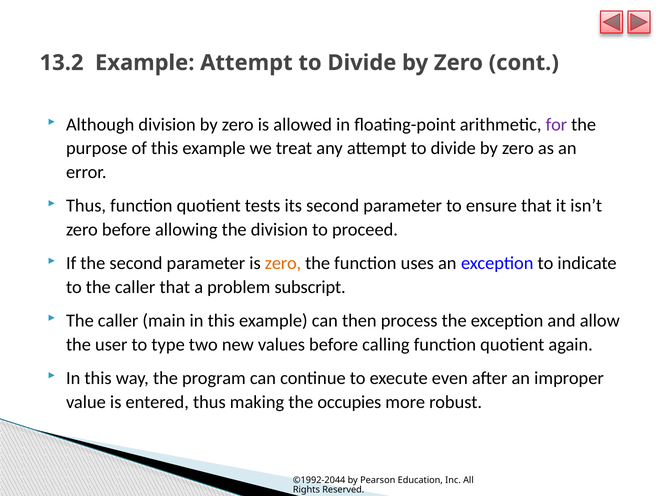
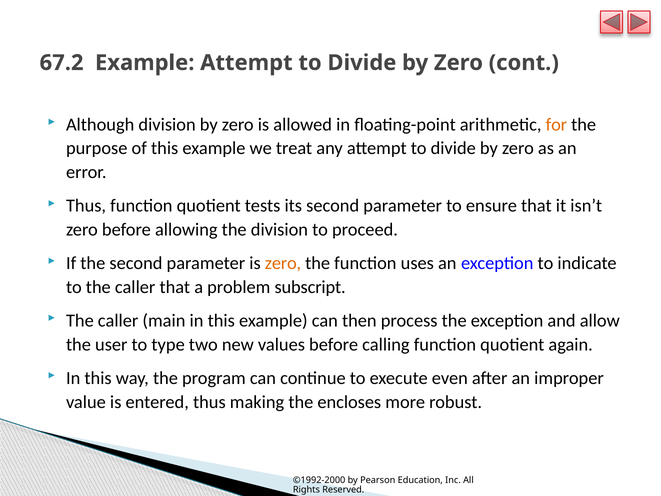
13.2: 13.2 -> 67.2
for colour: purple -> orange
occupies: occupies -> encloses
©1992-2044: ©1992-2044 -> ©1992-2000
